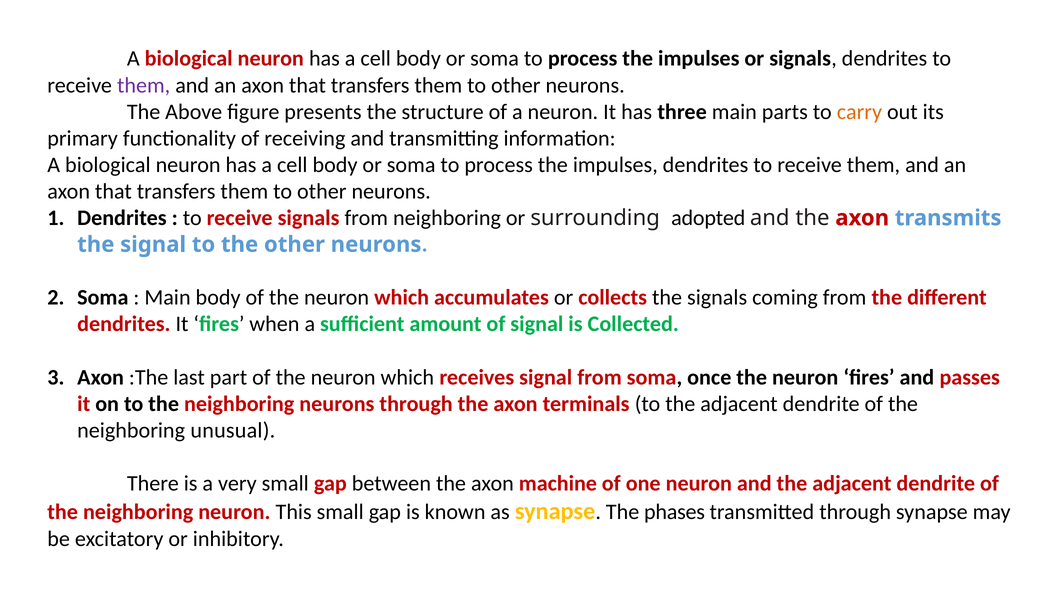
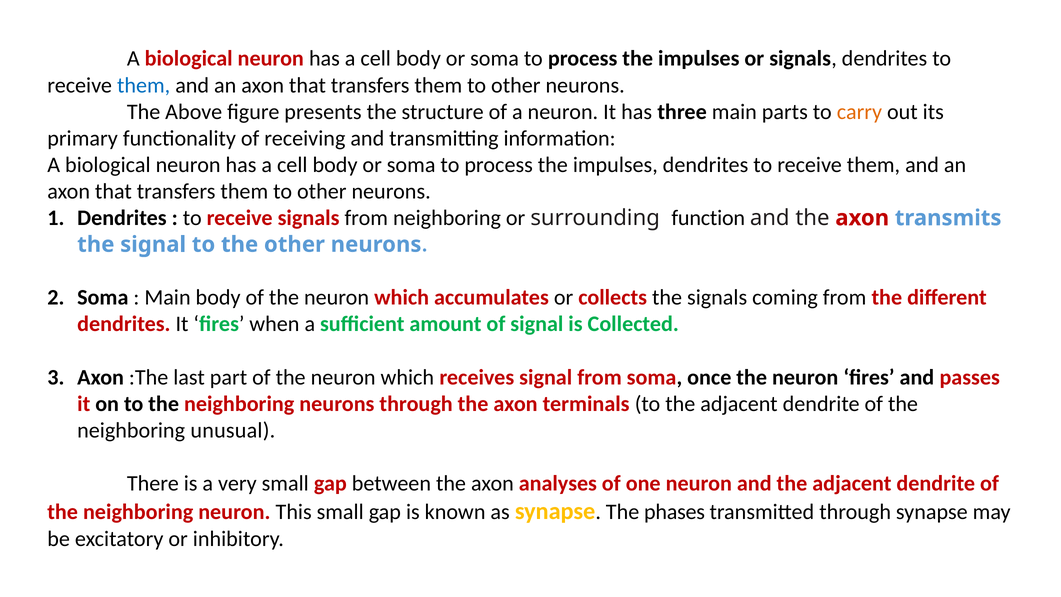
them at (144, 85) colour: purple -> blue
adopted: adopted -> function
machine: machine -> analyses
